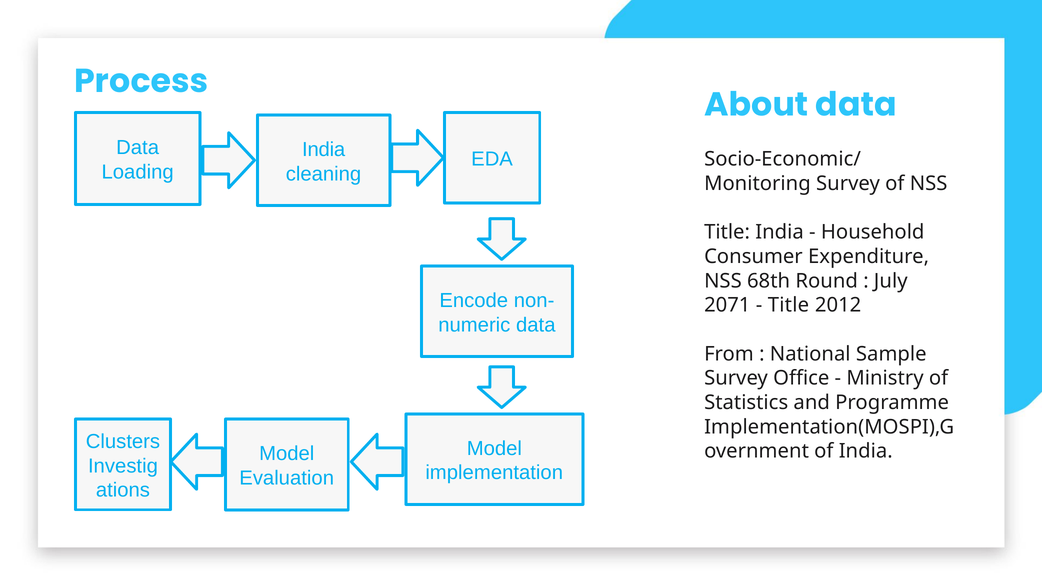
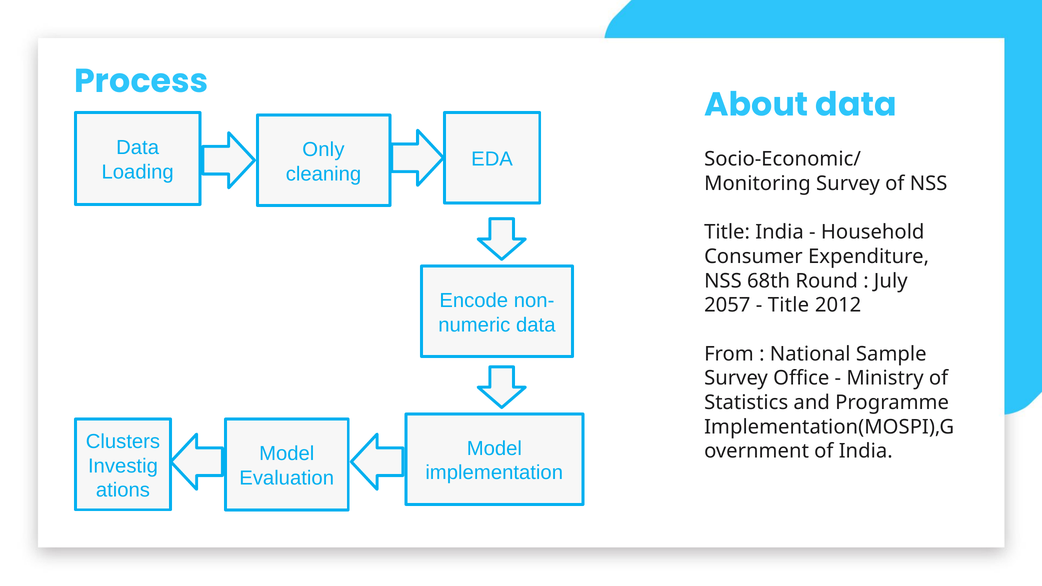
India at (324, 150): India -> Only
2071: 2071 -> 2057
